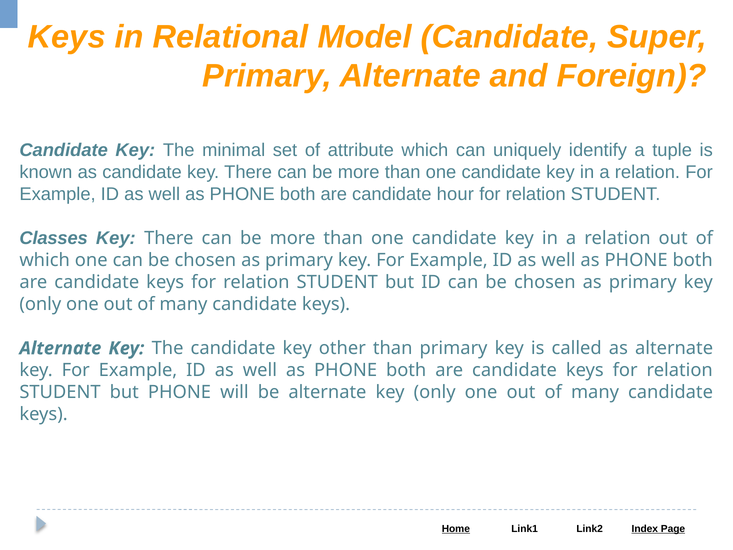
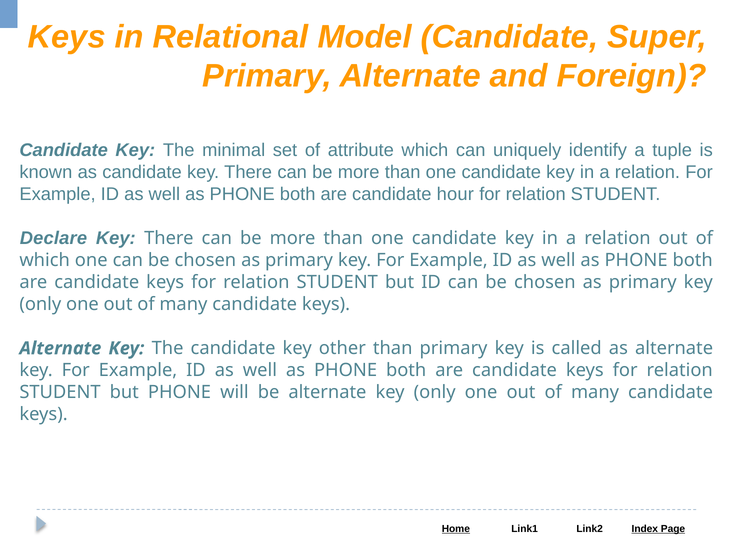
Classes: Classes -> Declare
